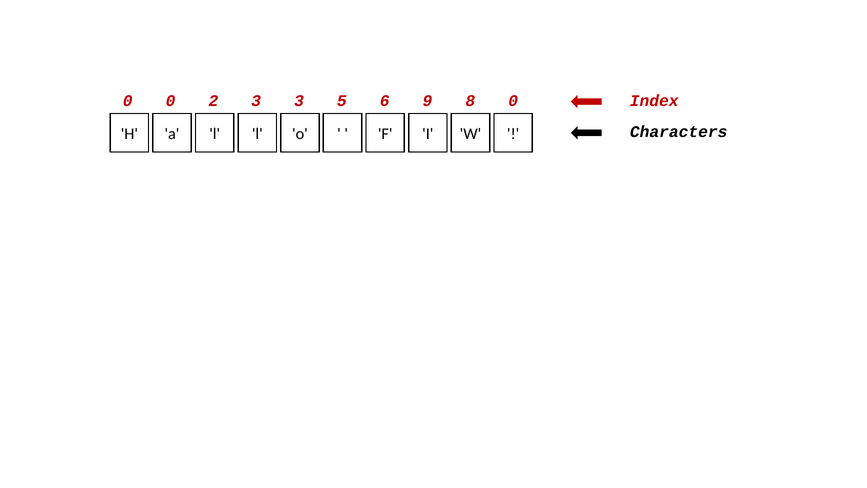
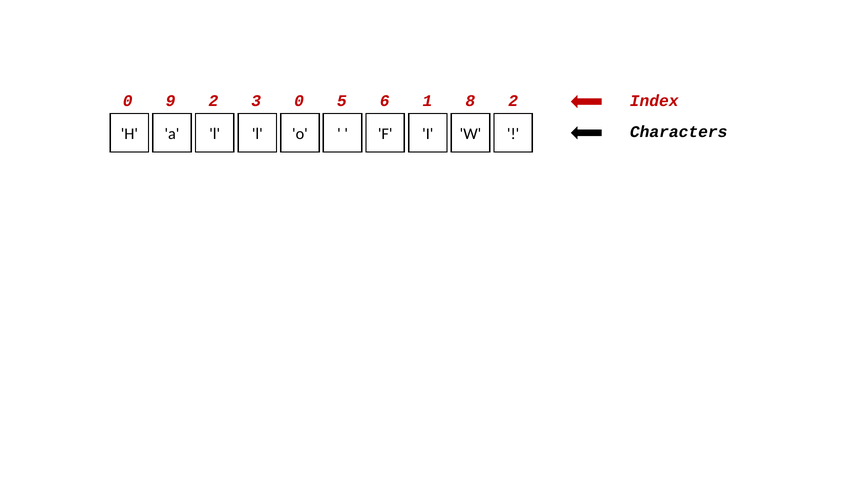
0 0: 0 -> 9
2 3: 3 -> 0
9: 9 -> 1
8 0: 0 -> 2
